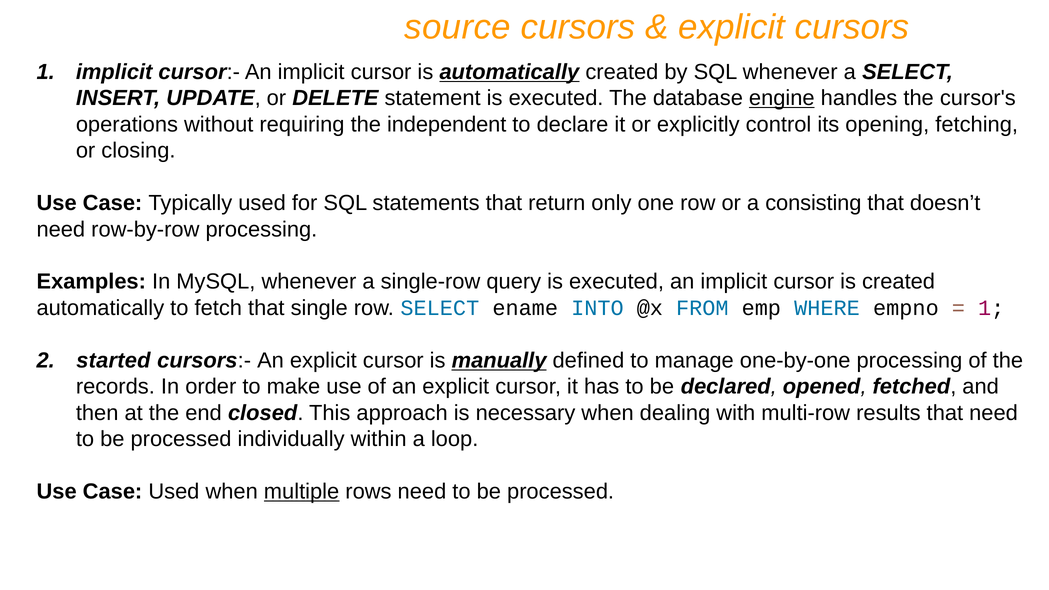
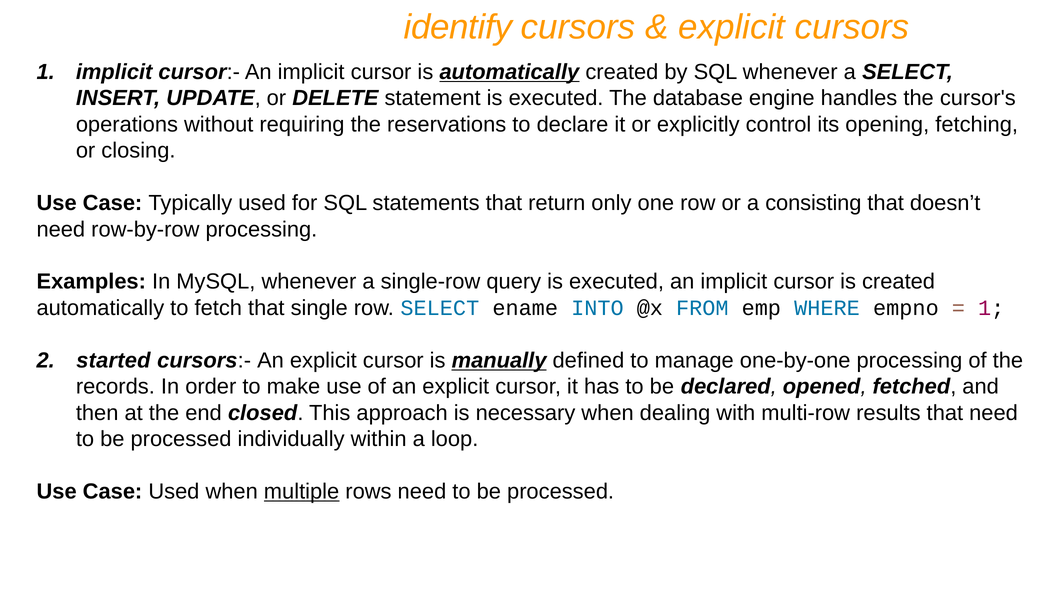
source: source -> identify
engine underline: present -> none
independent: independent -> reservations
